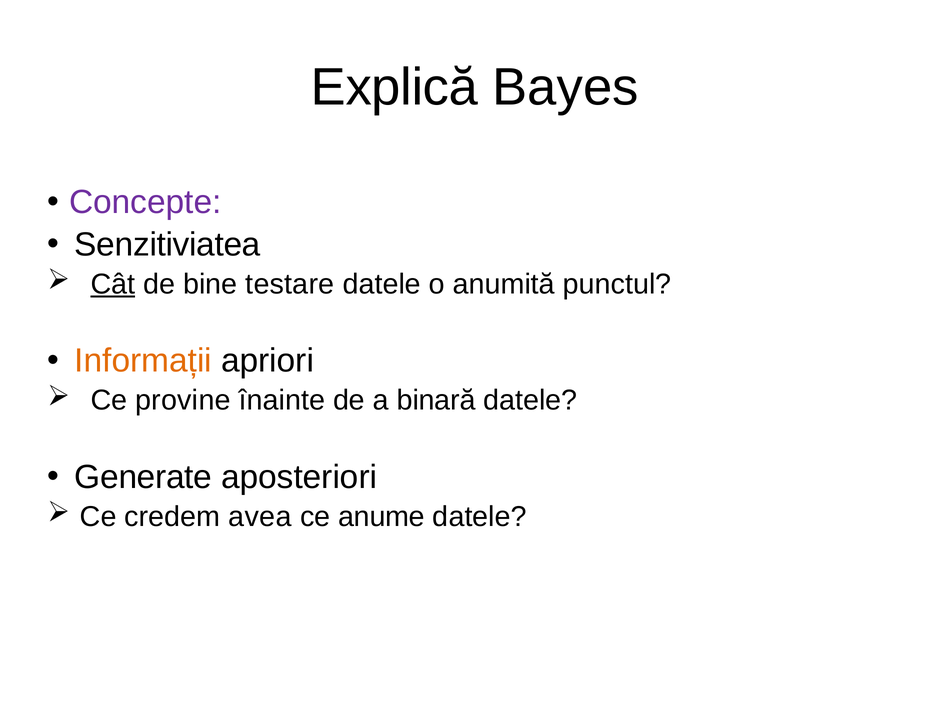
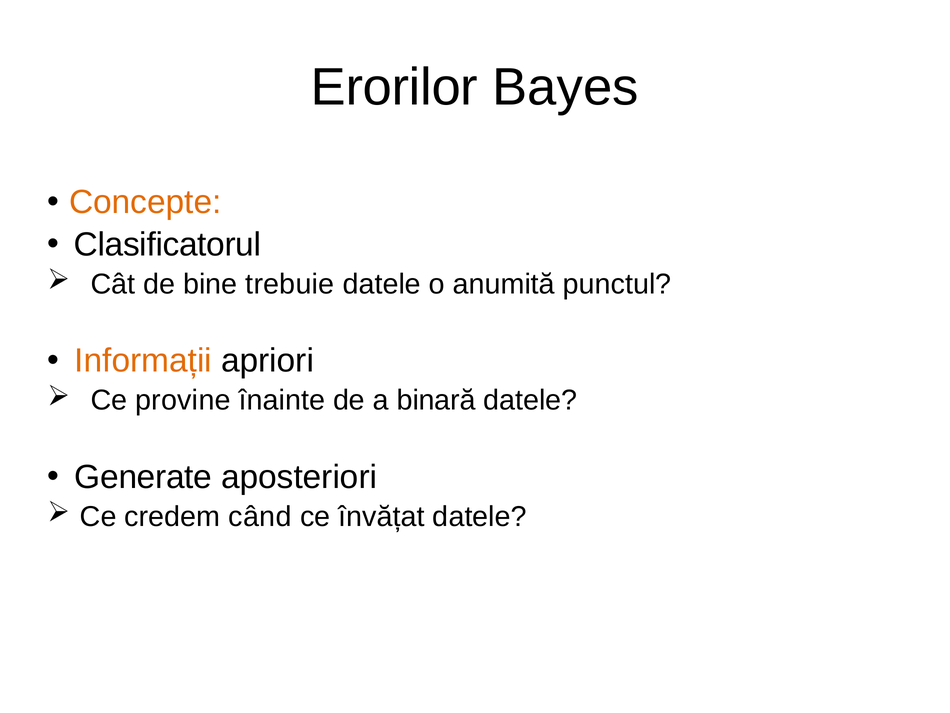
Explică: Explică -> Erorilor
Concepte colour: purple -> orange
Senzitiviatea: Senzitiviatea -> Clasificatorul
Cât underline: present -> none
testare: testare -> trebuie
avea: avea -> când
anume: anume -> învățat
